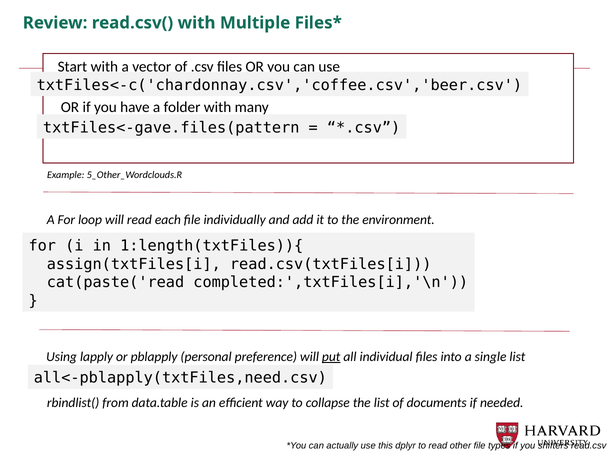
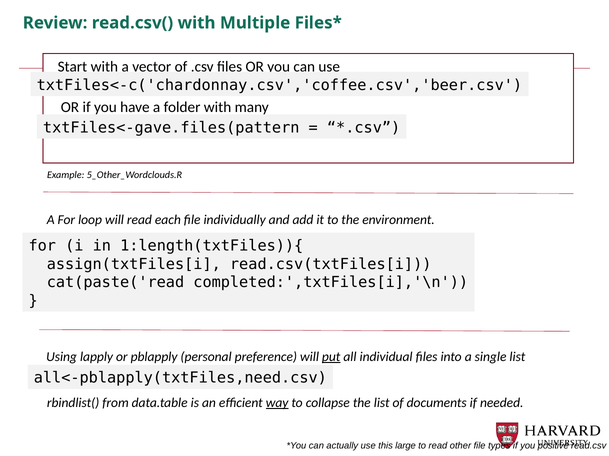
way underline: none -> present
dplyr: dplyr -> large
shifters: shifters -> positive
